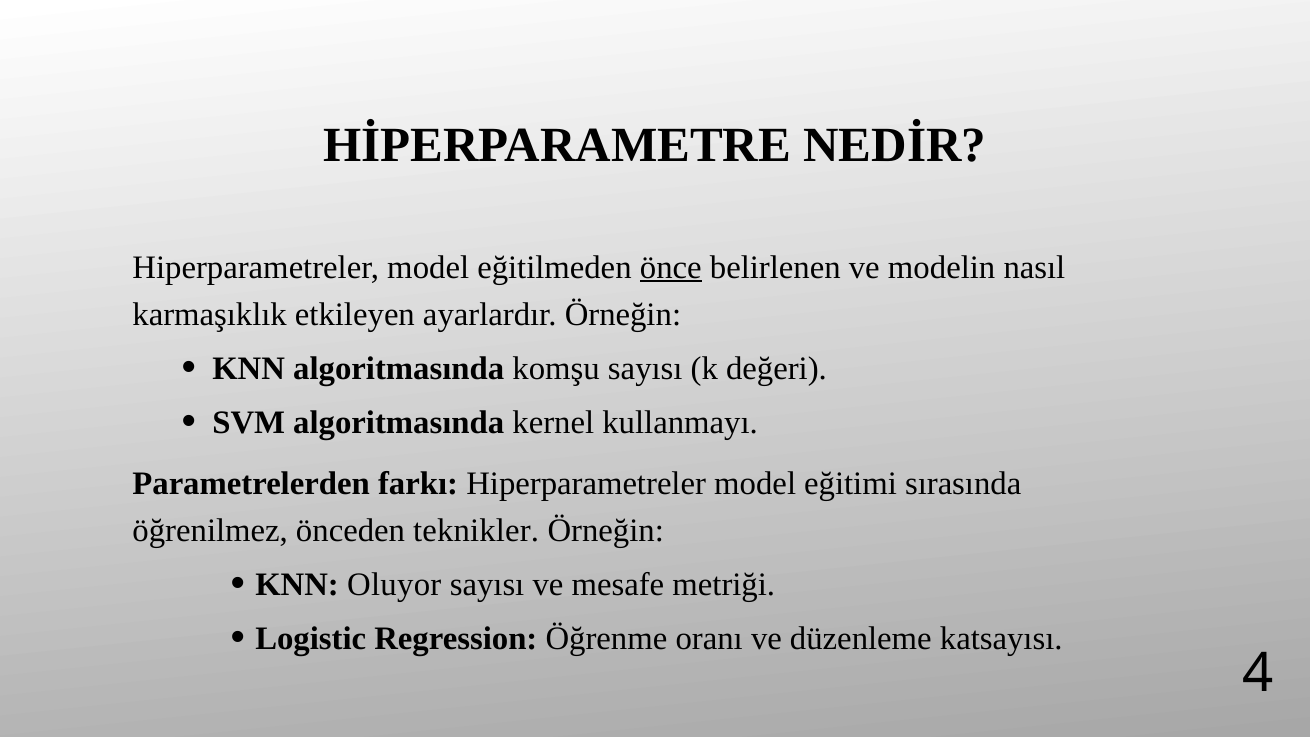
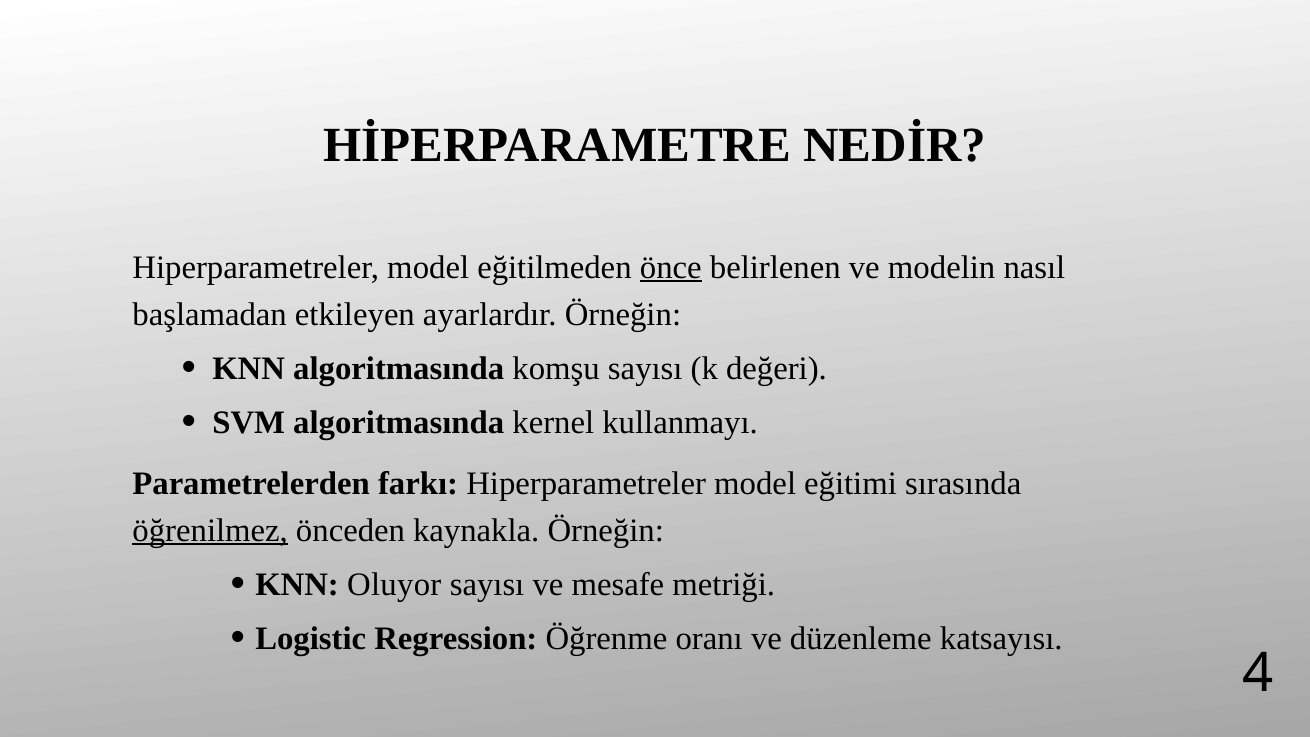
karmaşıklık: karmaşıklık -> başlamadan
öğrenilmez underline: none -> present
teknikler: teknikler -> kaynakla
